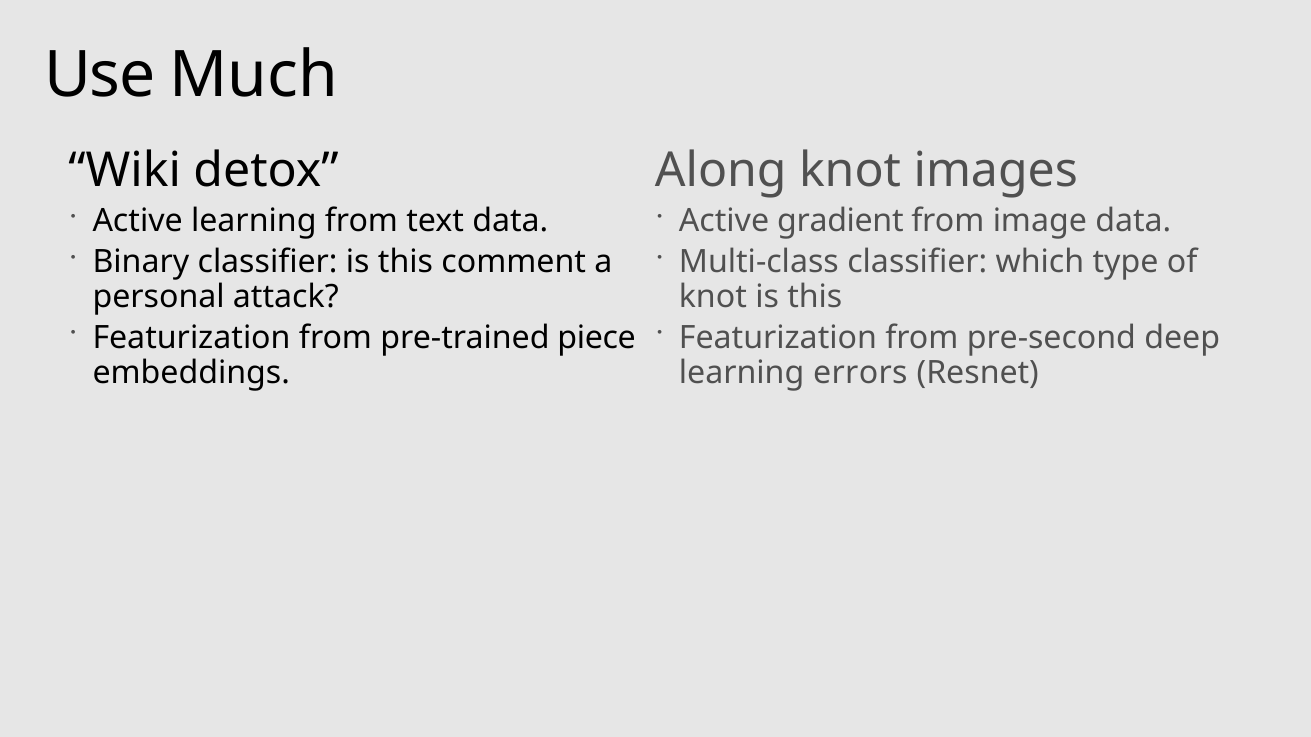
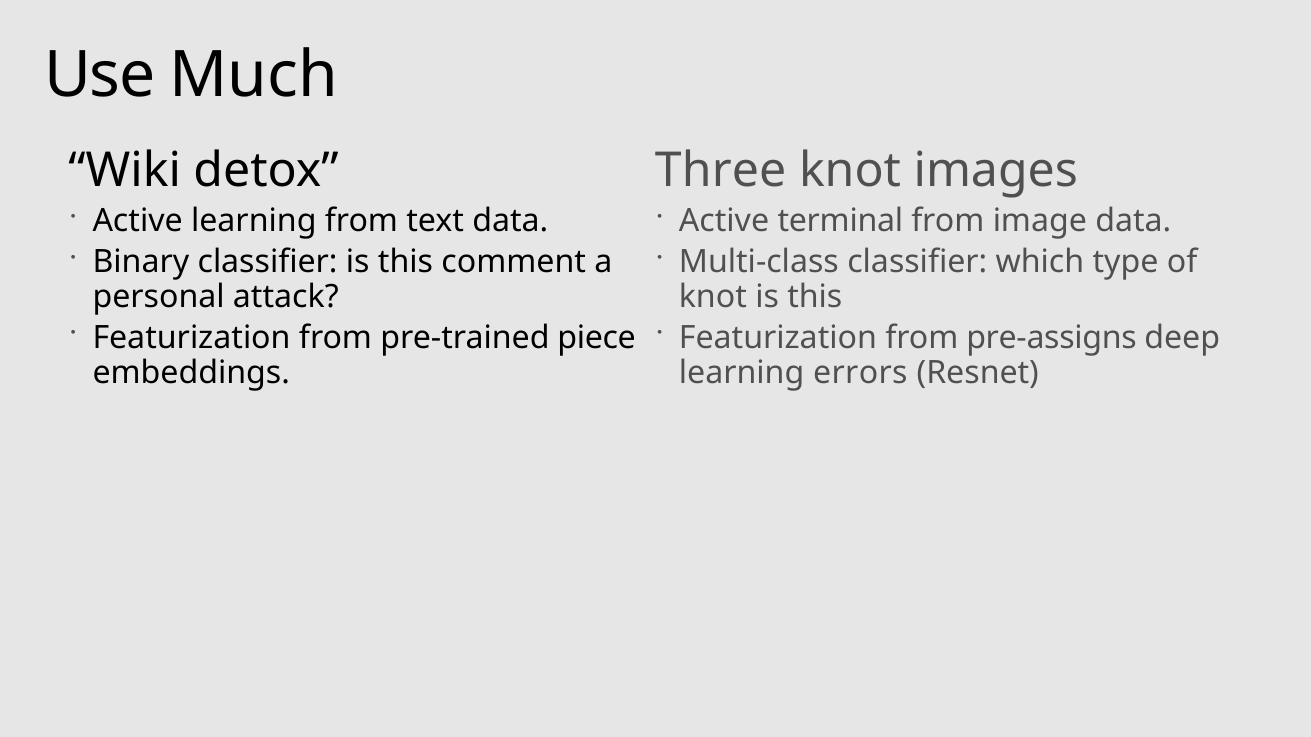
Along: Along -> Three
gradient: gradient -> terminal
pre-second: pre-second -> pre-assigns
